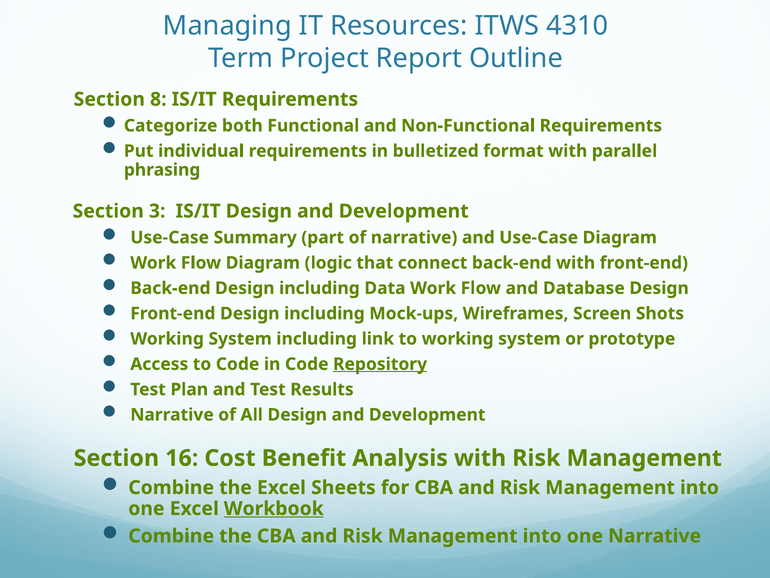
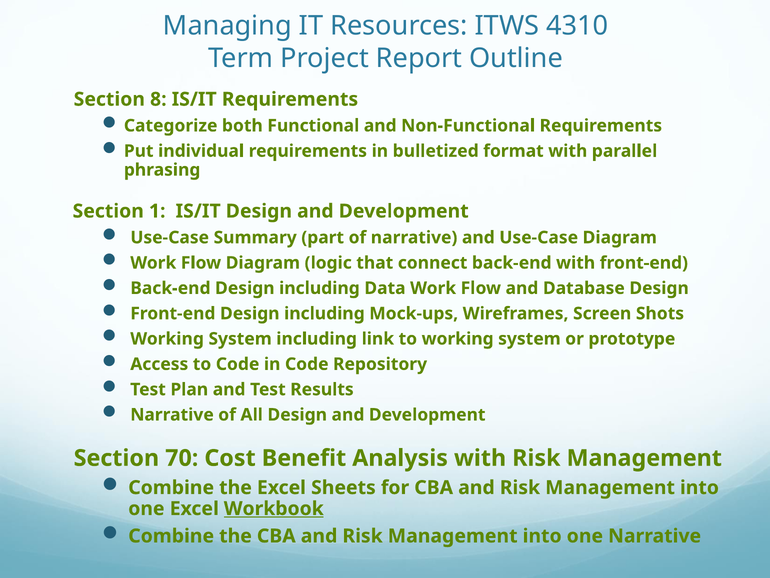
3: 3 -> 1
Repository underline: present -> none
16: 16 -> 70
